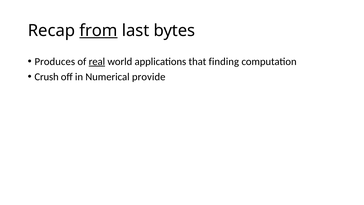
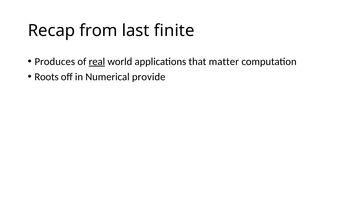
from underline: present -> none
bytes: bytes -> finite
finding: finding -> matter
Crush: Crush -> Roots
